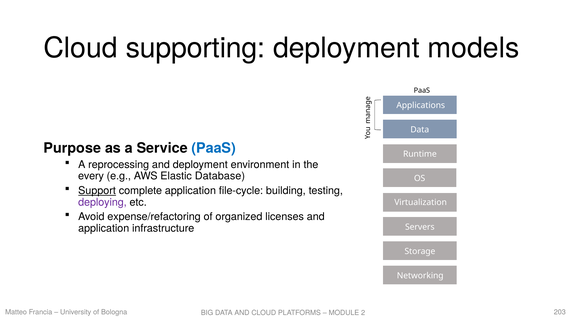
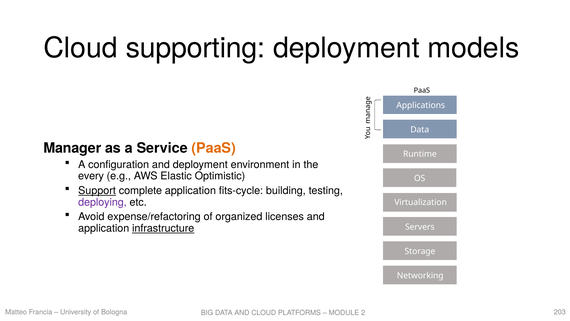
Purpose: Purpose -> Manager
PaaS at (214, 148) colour: blue -> orange
reprocessing: reprocessing -> configuration
Database: Database -> Optimistic
file-cycle: file-cycle -> fits-cycle
infrastructure underline: none -> present
